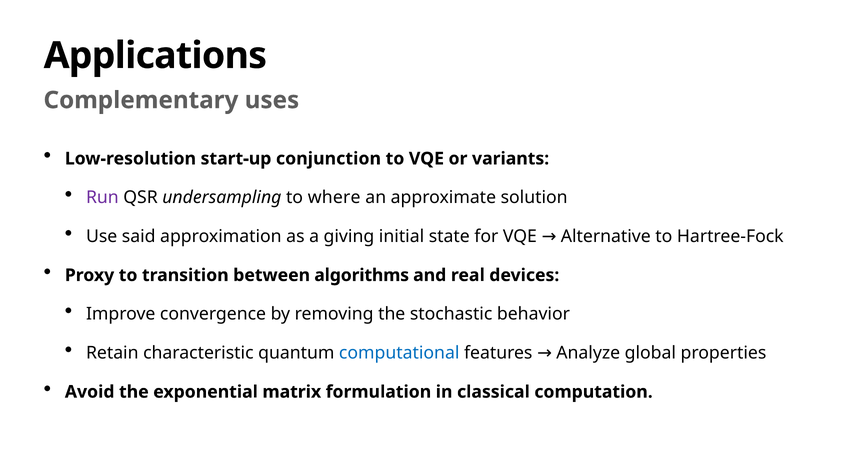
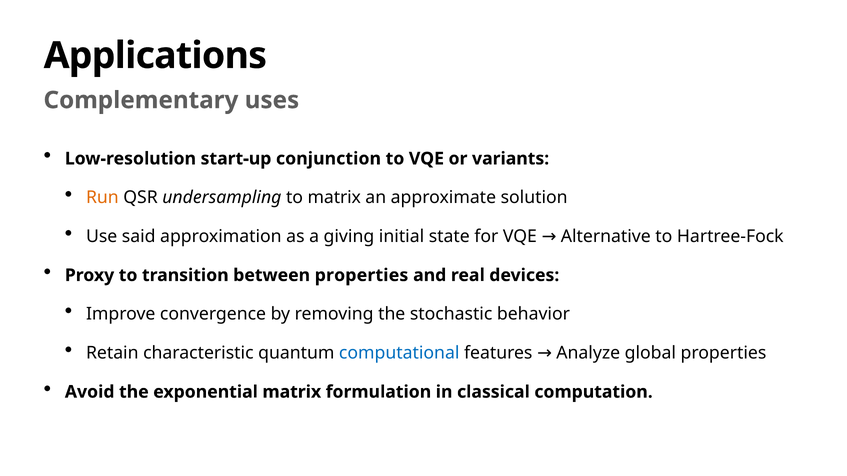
Run colour: purple -> orange
to where: where -> matrix
between algorithms: algorithms -> properties
